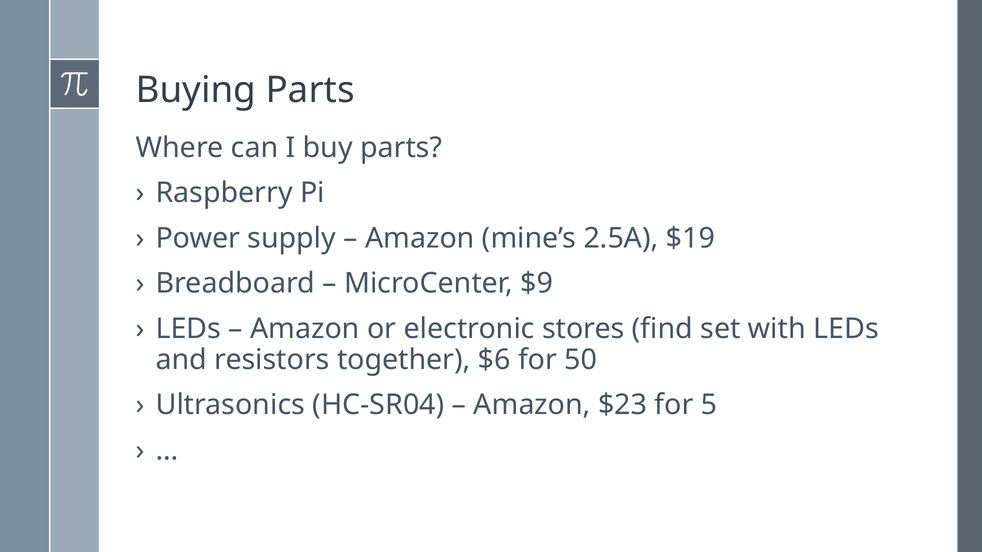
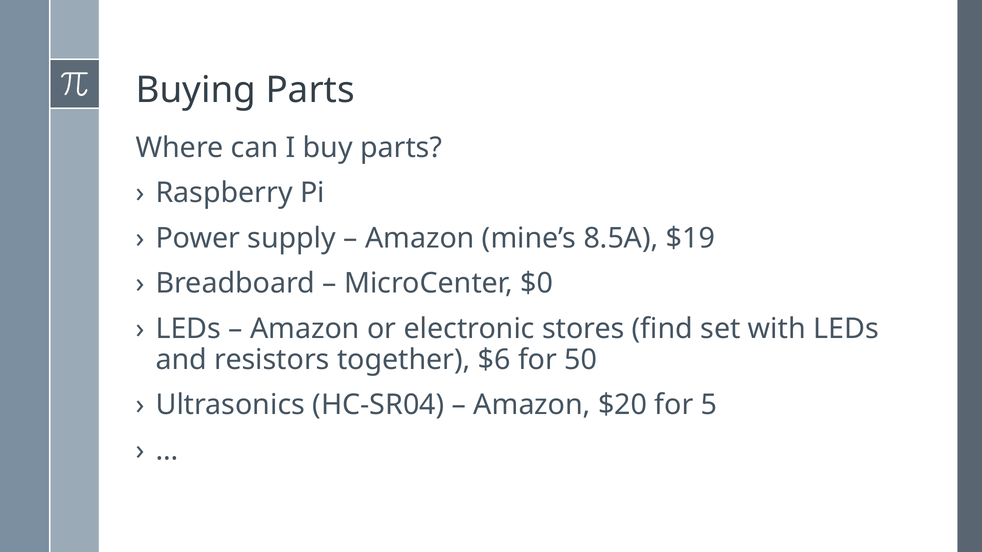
2.5A: 2.5A -> 8.5A
$9: $9 -> $0
$23: $23 -> $20
